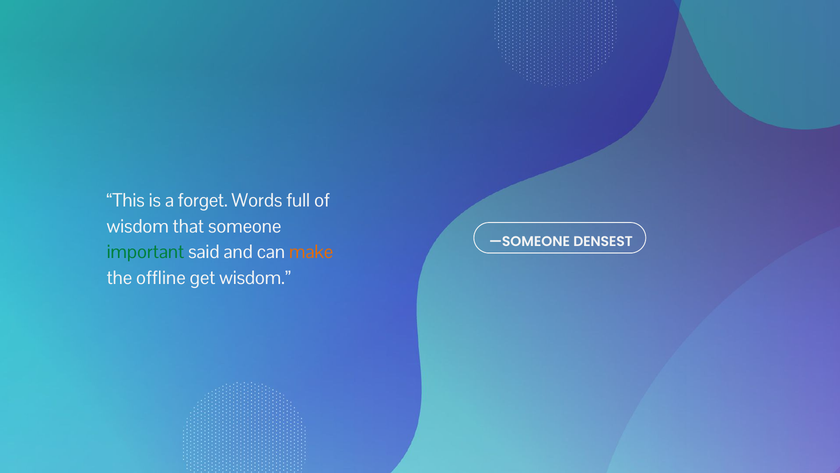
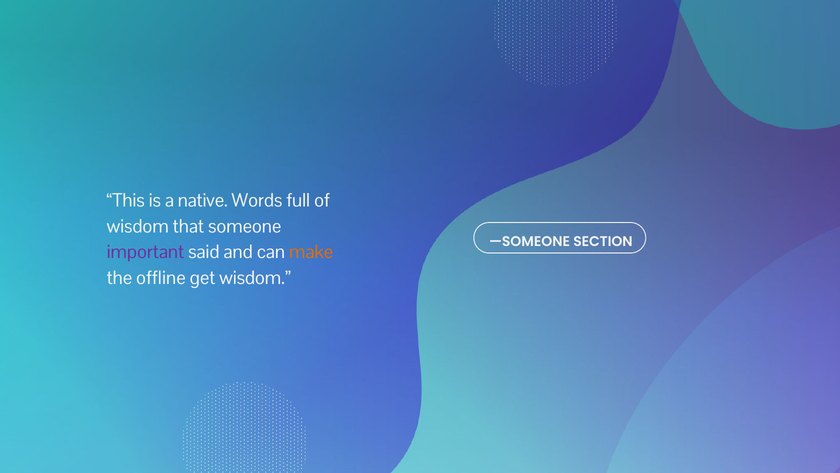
forget: forget -> native
DENSEST: DENSEST -> SECTION
important colour: green -> purple
